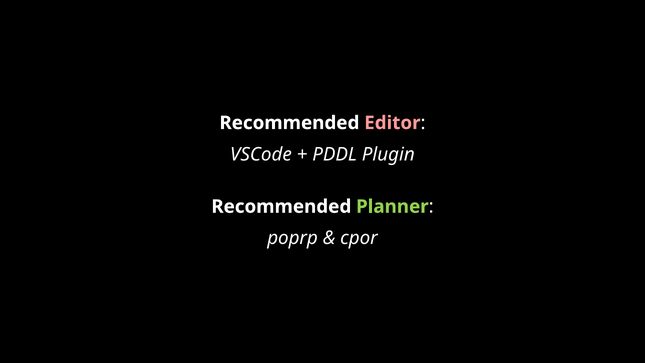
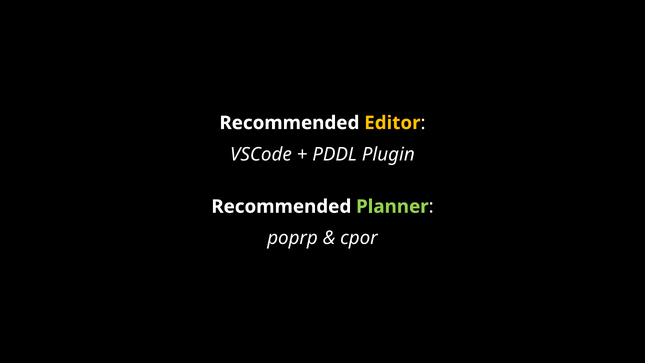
Editor colour: pink -> yellow
